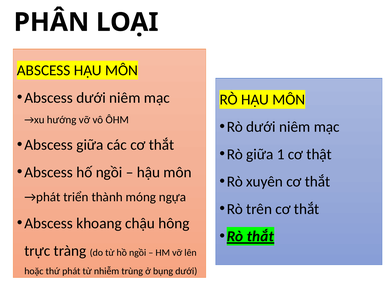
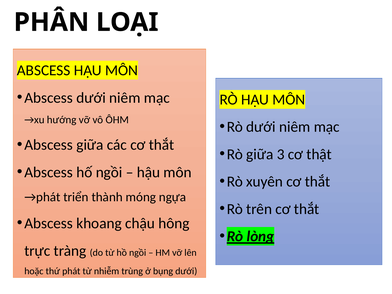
1: 1 -> 3
Rò thắt: thắt -> lòng
